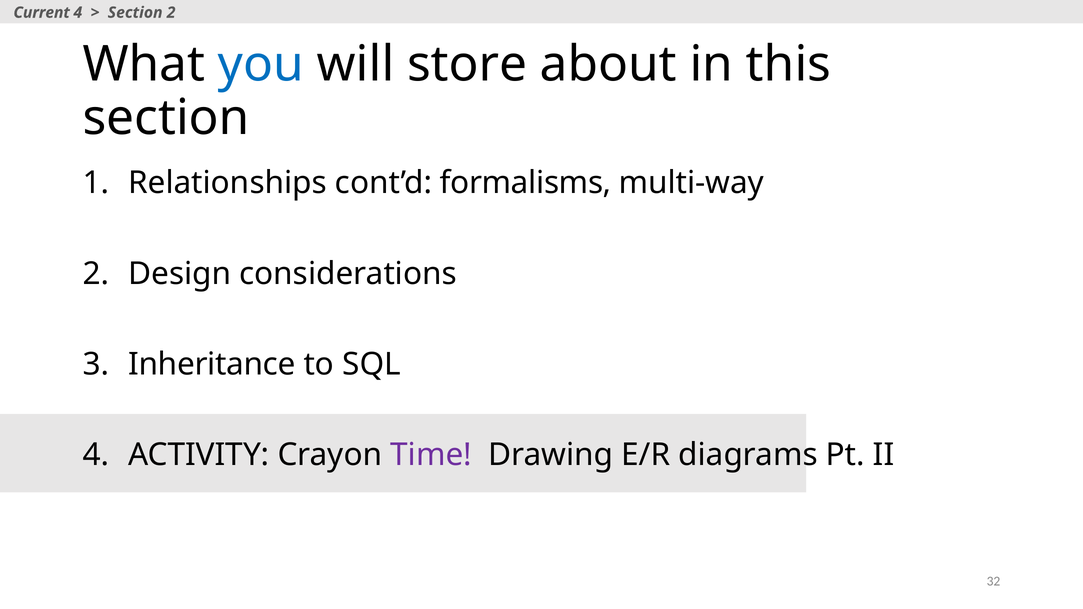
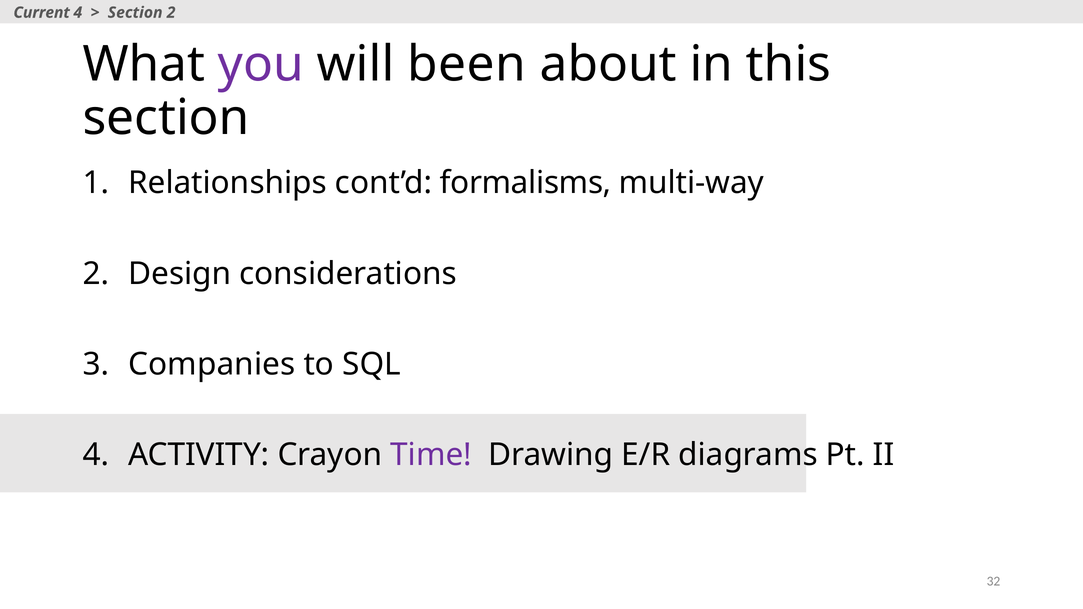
you colour: blue -> purple
store: store -> been
Inheritance: Inheritance -> Companies
